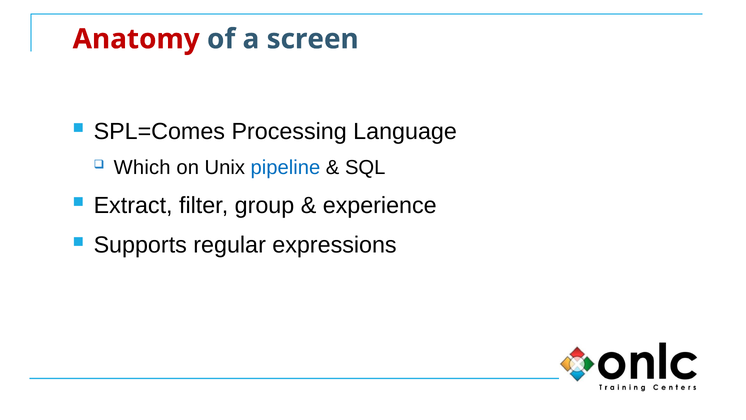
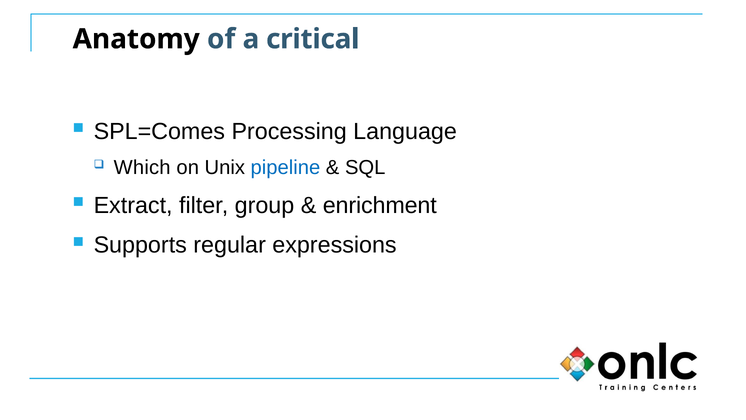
Anatomy colour: red -> black
screen: screen -> critical
experience: experience -> enrichment
